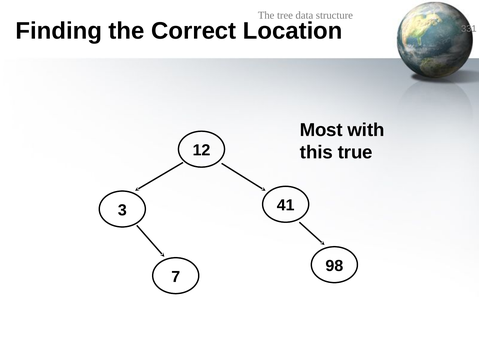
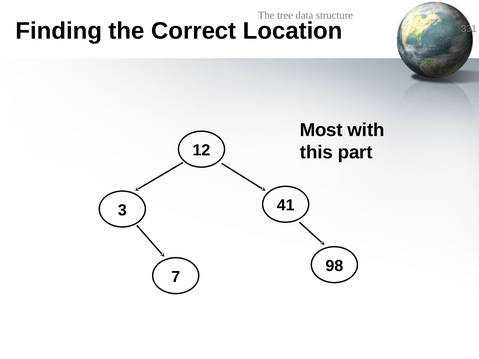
true: true -> part
